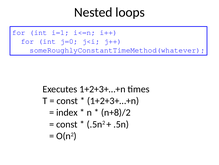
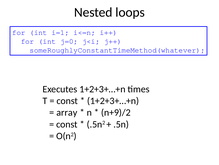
index: index -> array
n+8)/2: n+8)/2 -> n+9)/2
